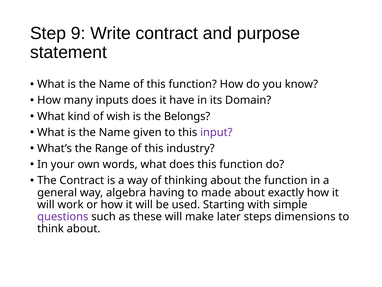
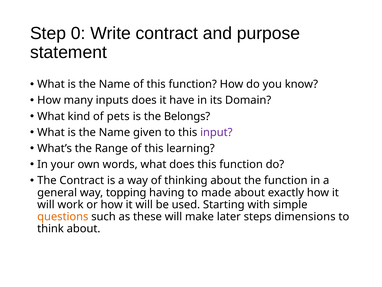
9: 9 -> 0
wish: wish -> pets
industry: industry -> learning
algebra: algebra -> topping
questions colour: purple -> orange
